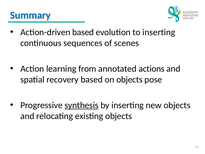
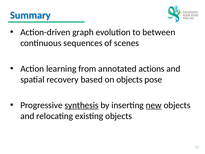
Action-driven based: based -> graph
to inserting: inserting -> between
new underline: none -> present
